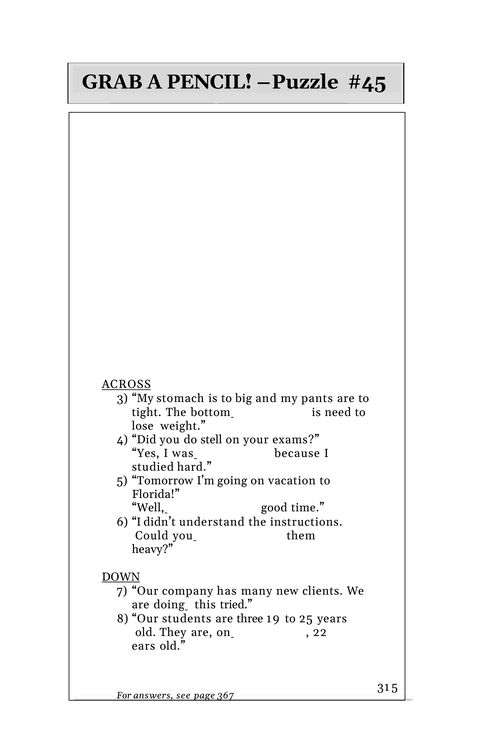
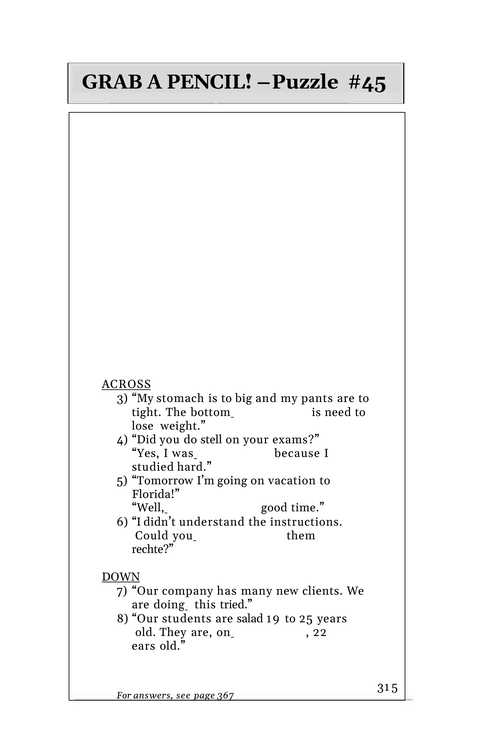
heavy: heavy -> rechte
three: three -> salad
